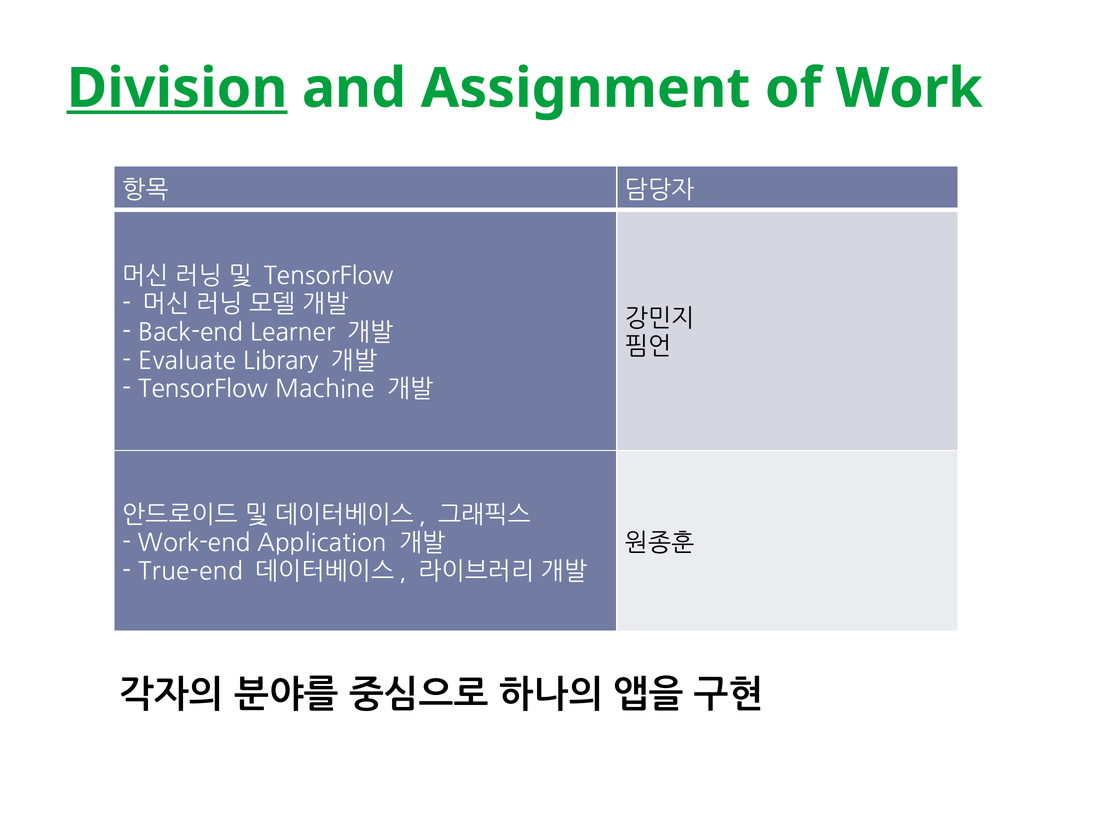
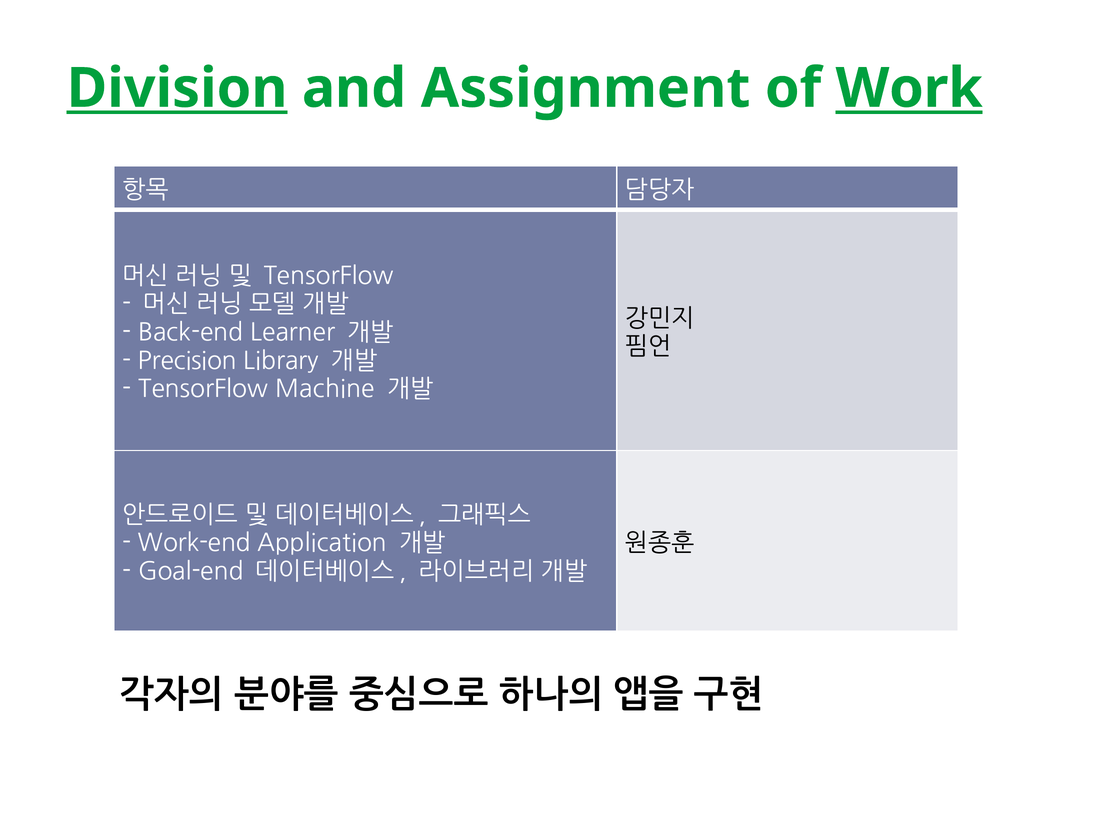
Work underline: none -> present
Evaluate: Evaluate -> Precision
True-end: True-end -> Goal-end
